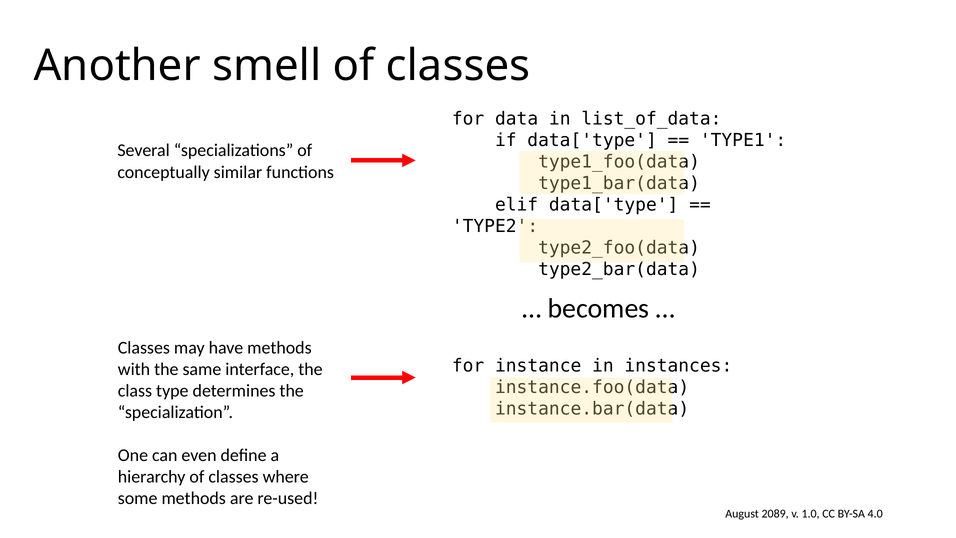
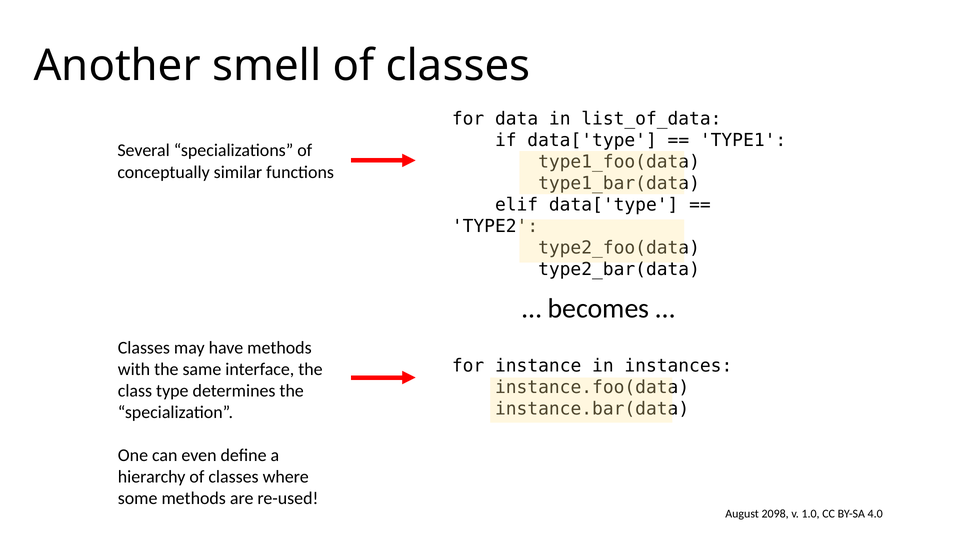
2089: 2089 -> 2098
